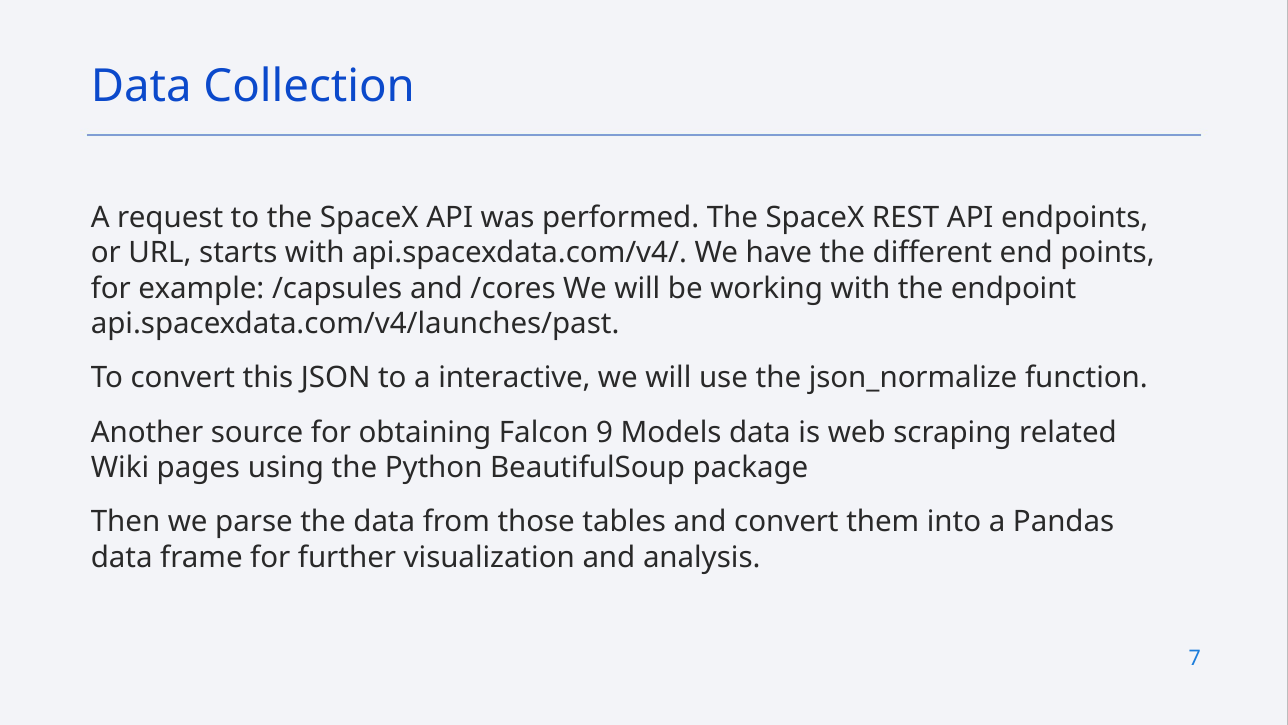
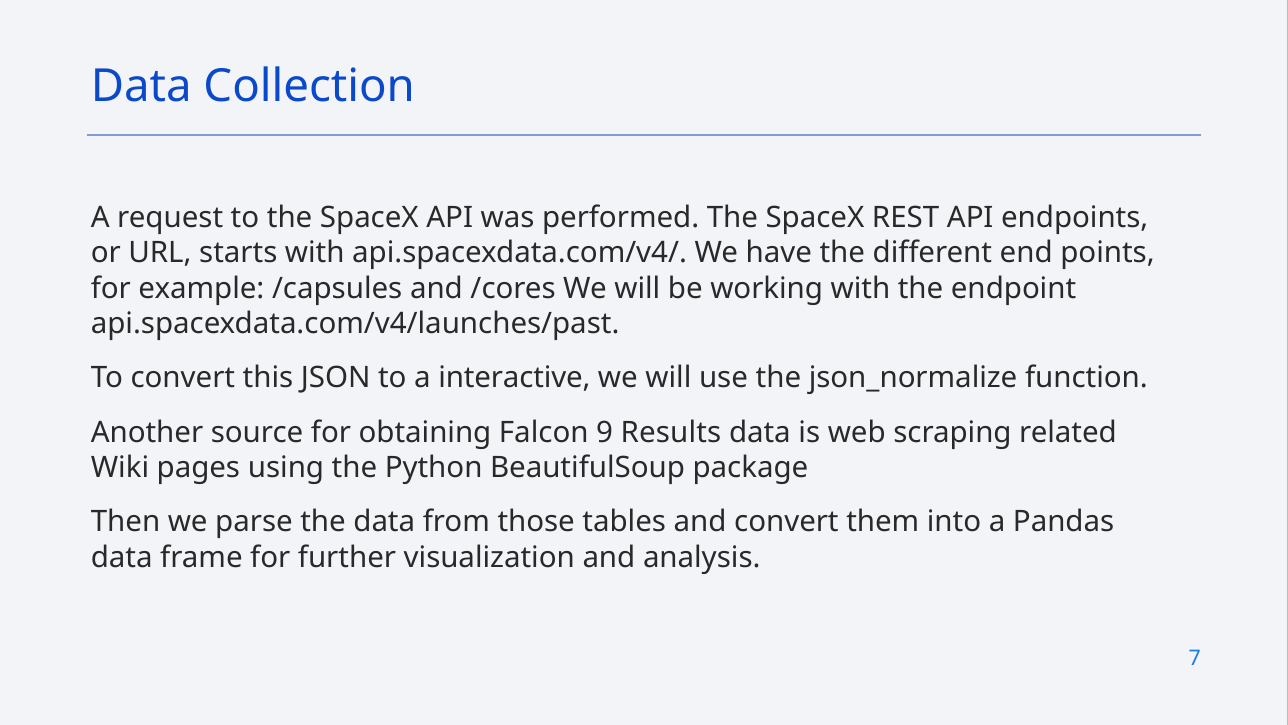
Models: Models -> Results
